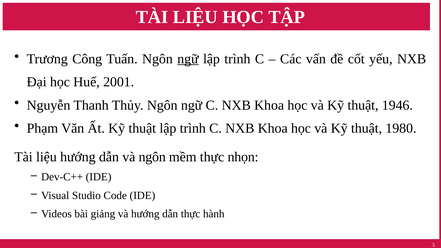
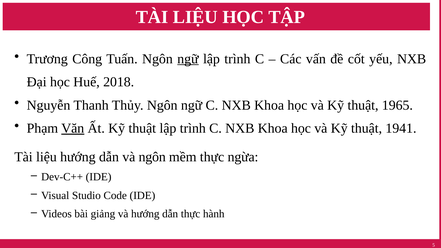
2001: 2001 -> 2018
1946: 1946 -> 1965
Văn underline: none -> present
1980: 1980 -> 1941
nhọn: nhọn -> ngừa
